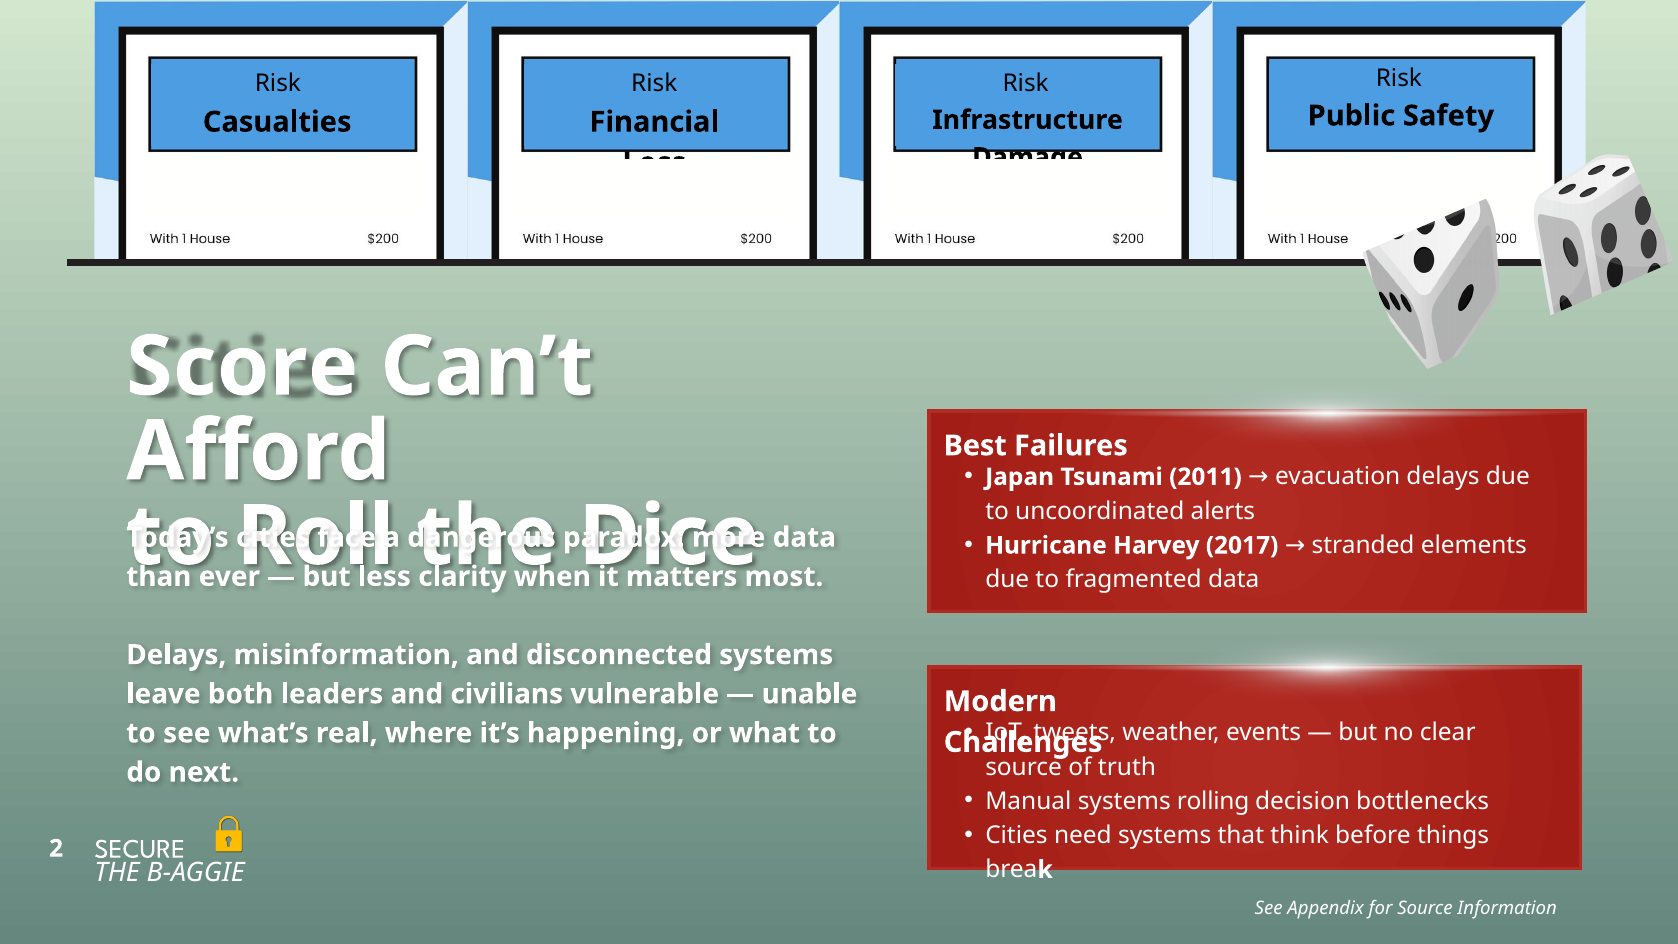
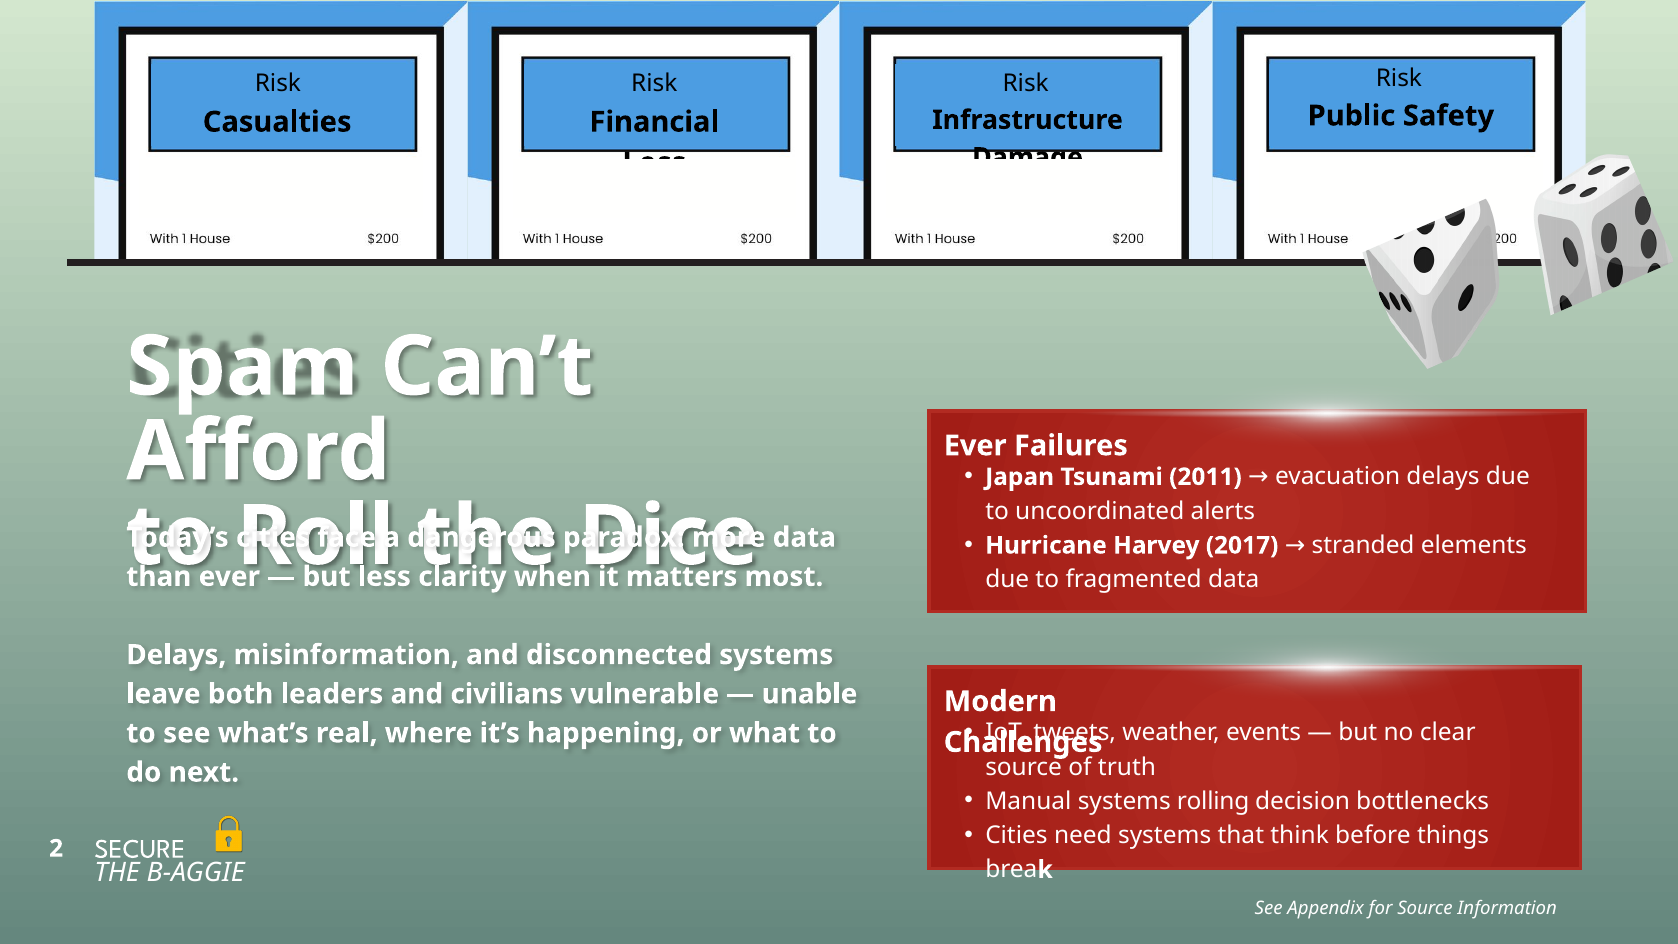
Score: Score -> Spam
Best at (975, 446): Best -> Ever
